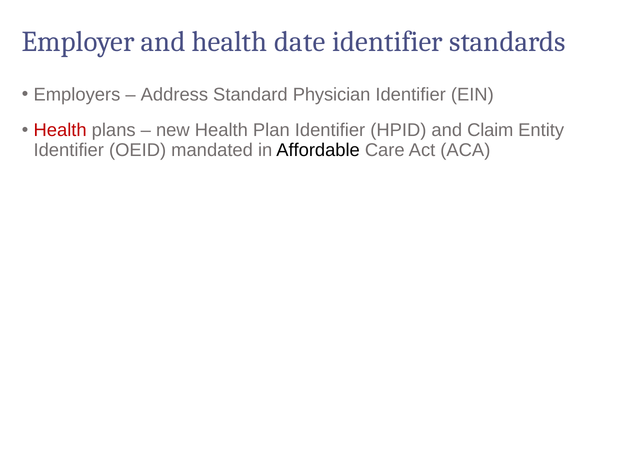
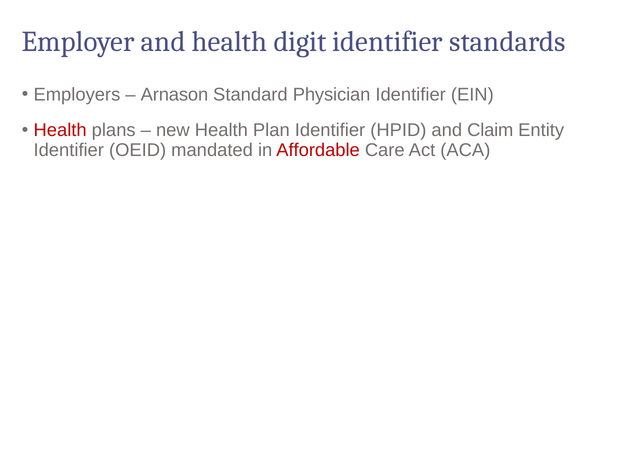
date: date -> digit
Address: Address -> Arnason
Affordable colour: black -> red
